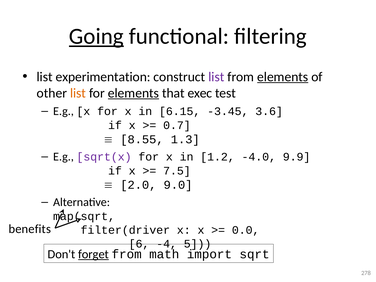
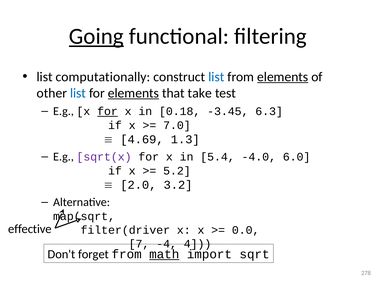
experimentation: experimentation -> computationally
list at (216, 77) colour: purple -> blue
list at (78, 93) colour: orange -> blue
exec: exec -> take
for at (107, 111) underline: none -> present
6.15: 6.15 -> 0.18
3.6: 3.6 -> 6.3
0.7: 0.7 -> 7.0
8.55: 8.55 -> 4.69
1.2: 1.2 -> 5.4
9.9: 9.9 -> 6.0
7.5: 7.5 -> 5.2
9.0: 9.0 -> 3.2
benefits: benefits -> effective
6: 6 -> 7
5: 5 -> 4
forget underline: present -> none
math underline: none -> present
